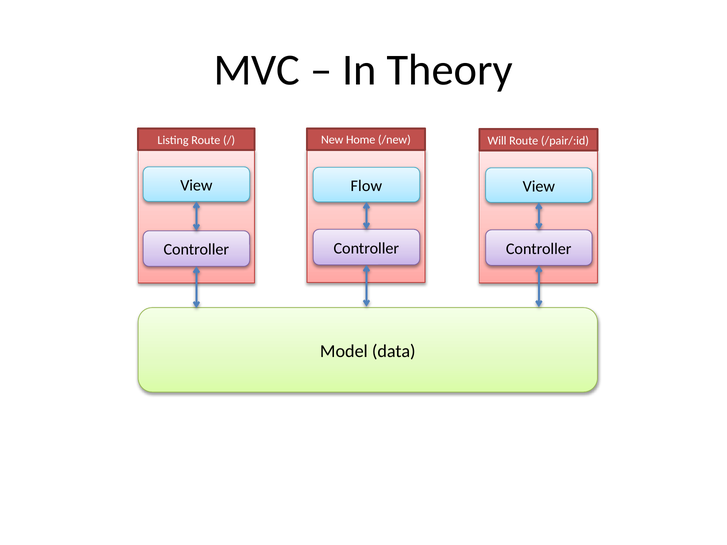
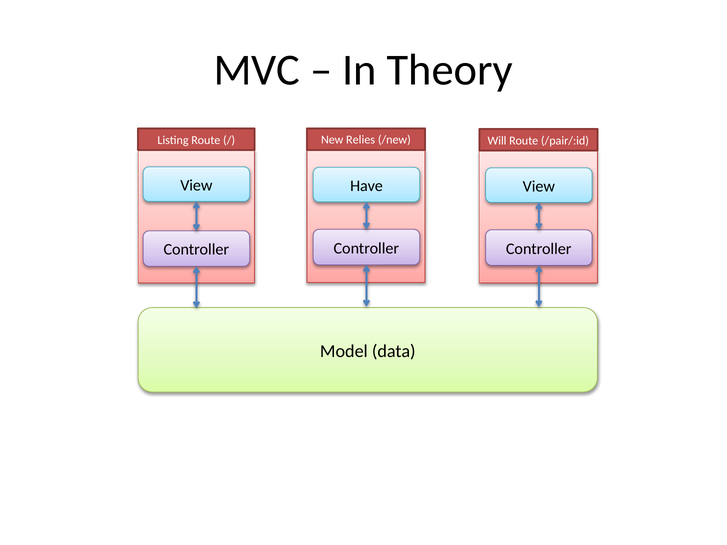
Home: Home -> Relies
Flow: Flow -> Have
